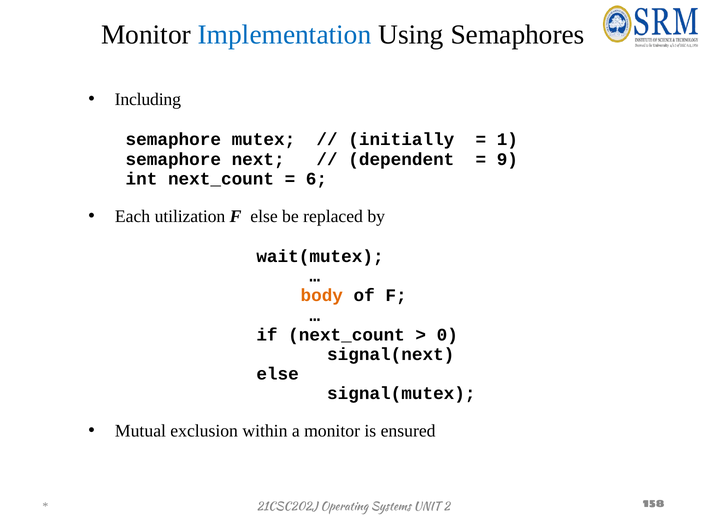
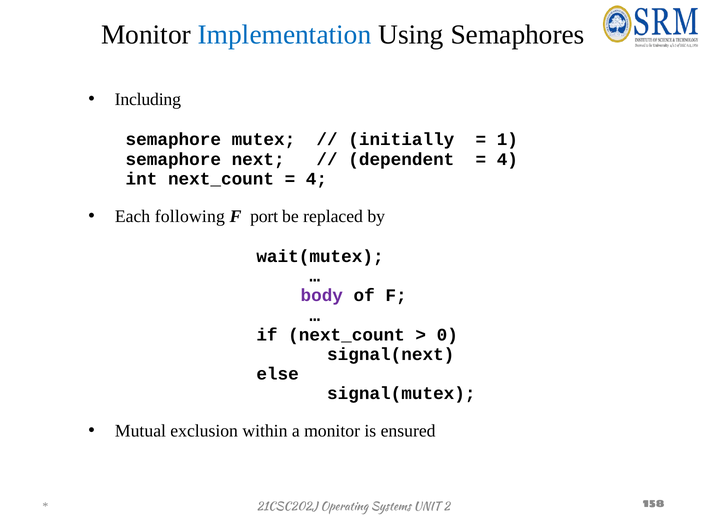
9 at (507, 159): 9 -> 4
6 at (316, 179): 6 -> 4
utilization: utilization -> following
F else: else -> port
body colour: orange -> purple
